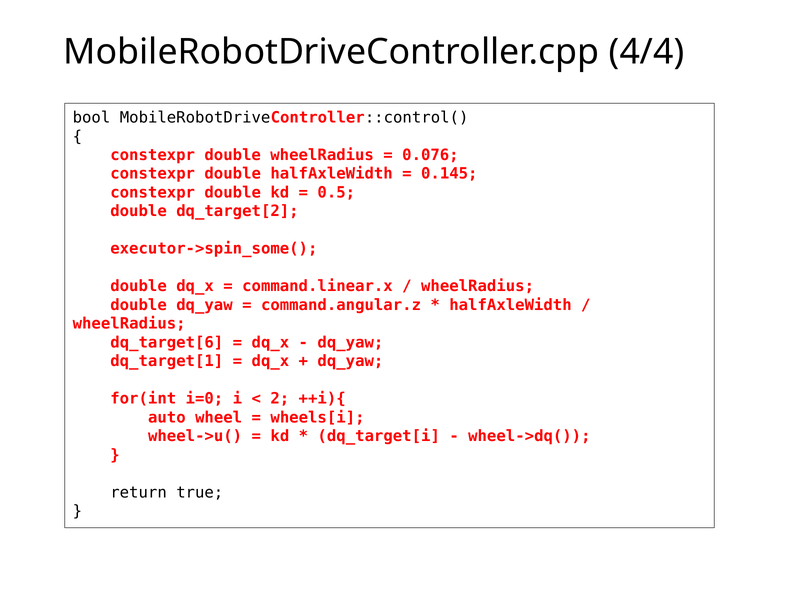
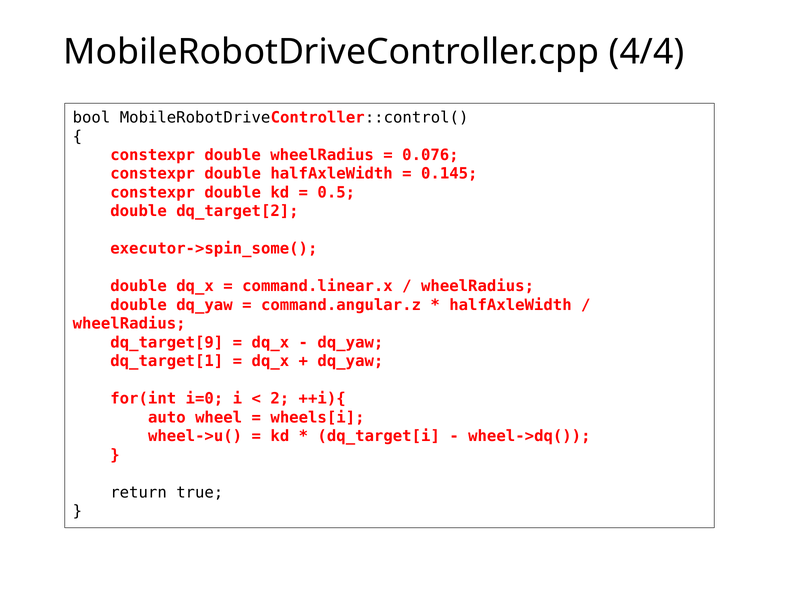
dq_target[6: dq_target[6 -> dq_target[9
